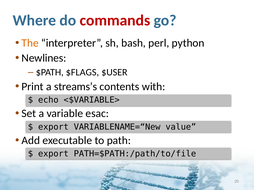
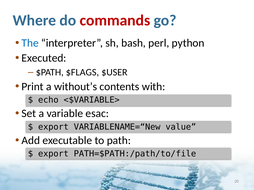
The colour: orange -> blue
Newlines: Newlines -> Executed
streams’s: streams’s -> without’s
